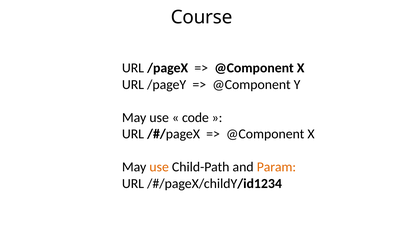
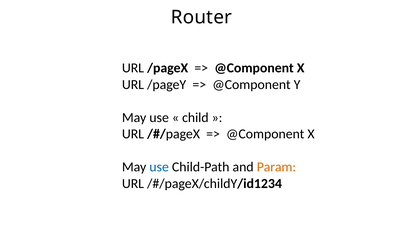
Course: Course -> Router
code: code -> child
use at (159, 167) colour: orange -> blue
